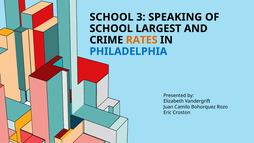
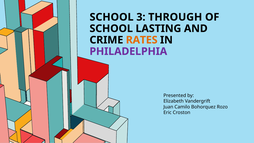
SPEAKING: SPEAKING -> THROUGH
LARGEST: LARGEST -> LASTING
PHILADELPHIA colour: blue -> purple
